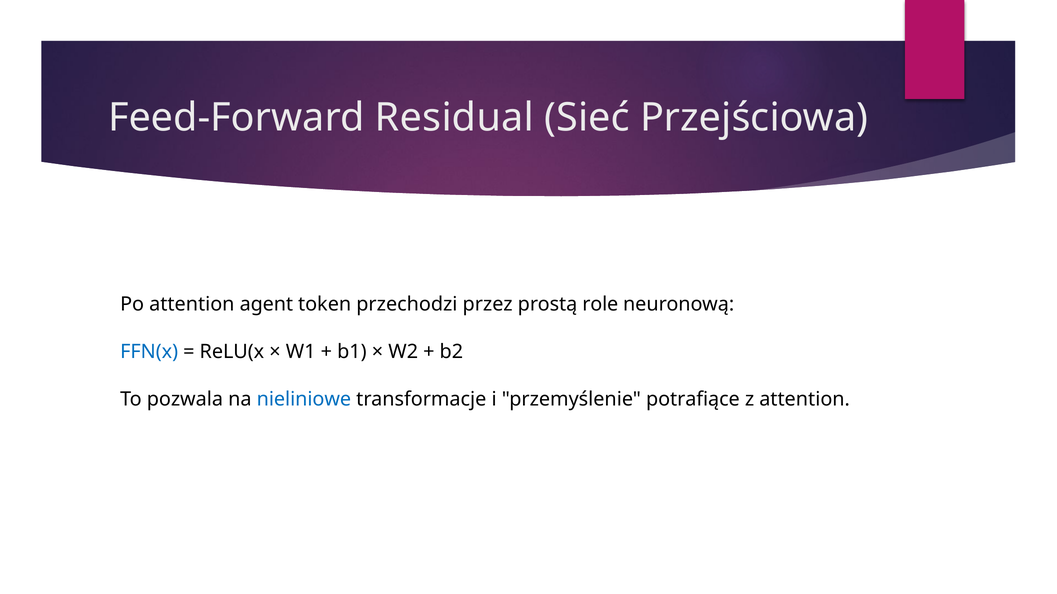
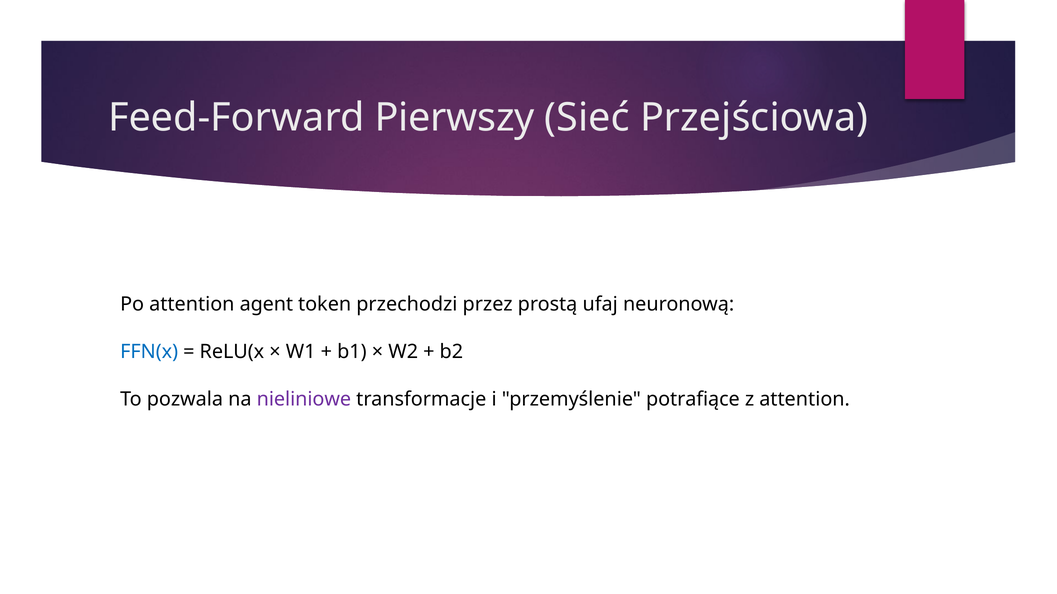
Residual: Residual -> Pierwszy
role: role -> ufaj
nieliniowe colour: blue -> purple
